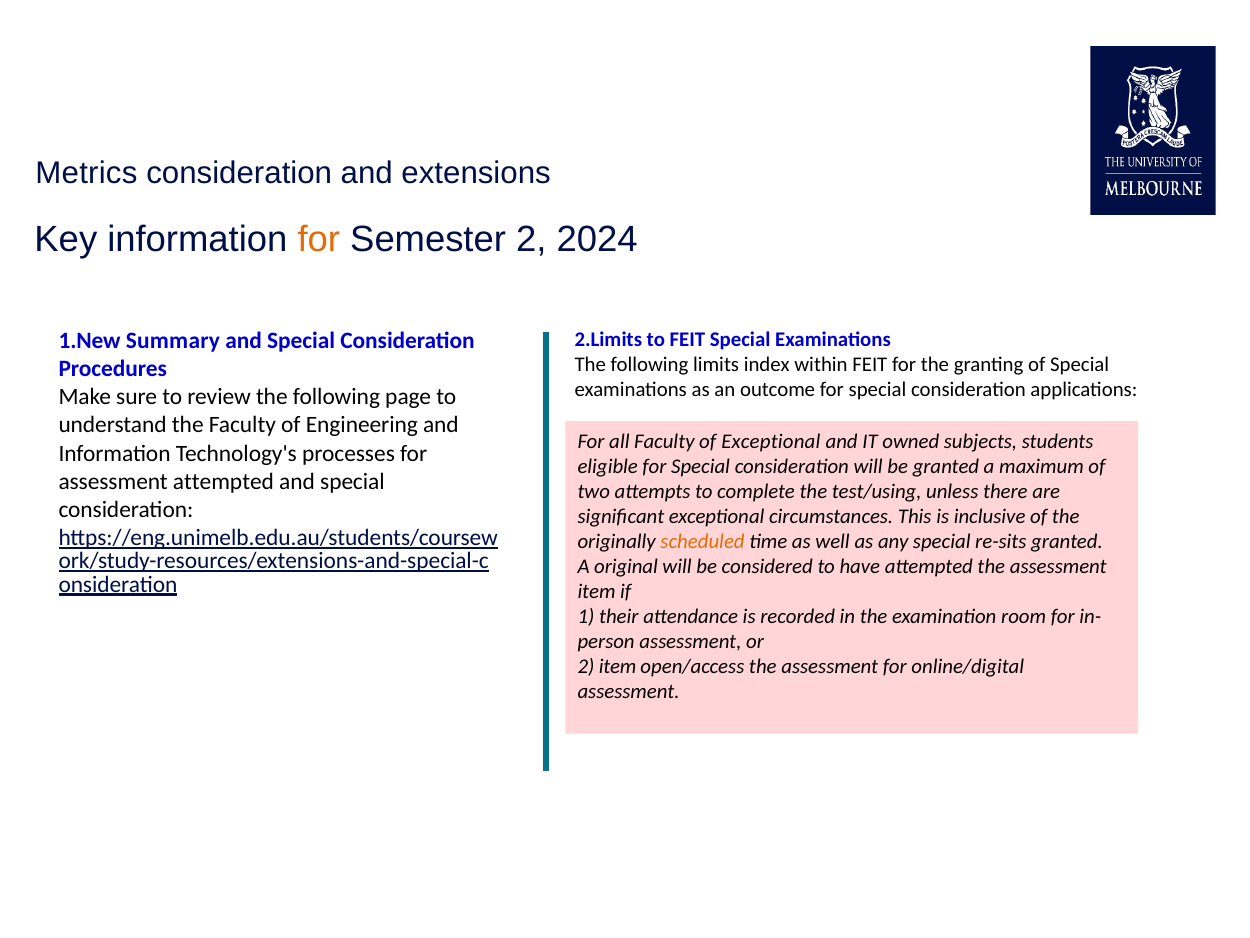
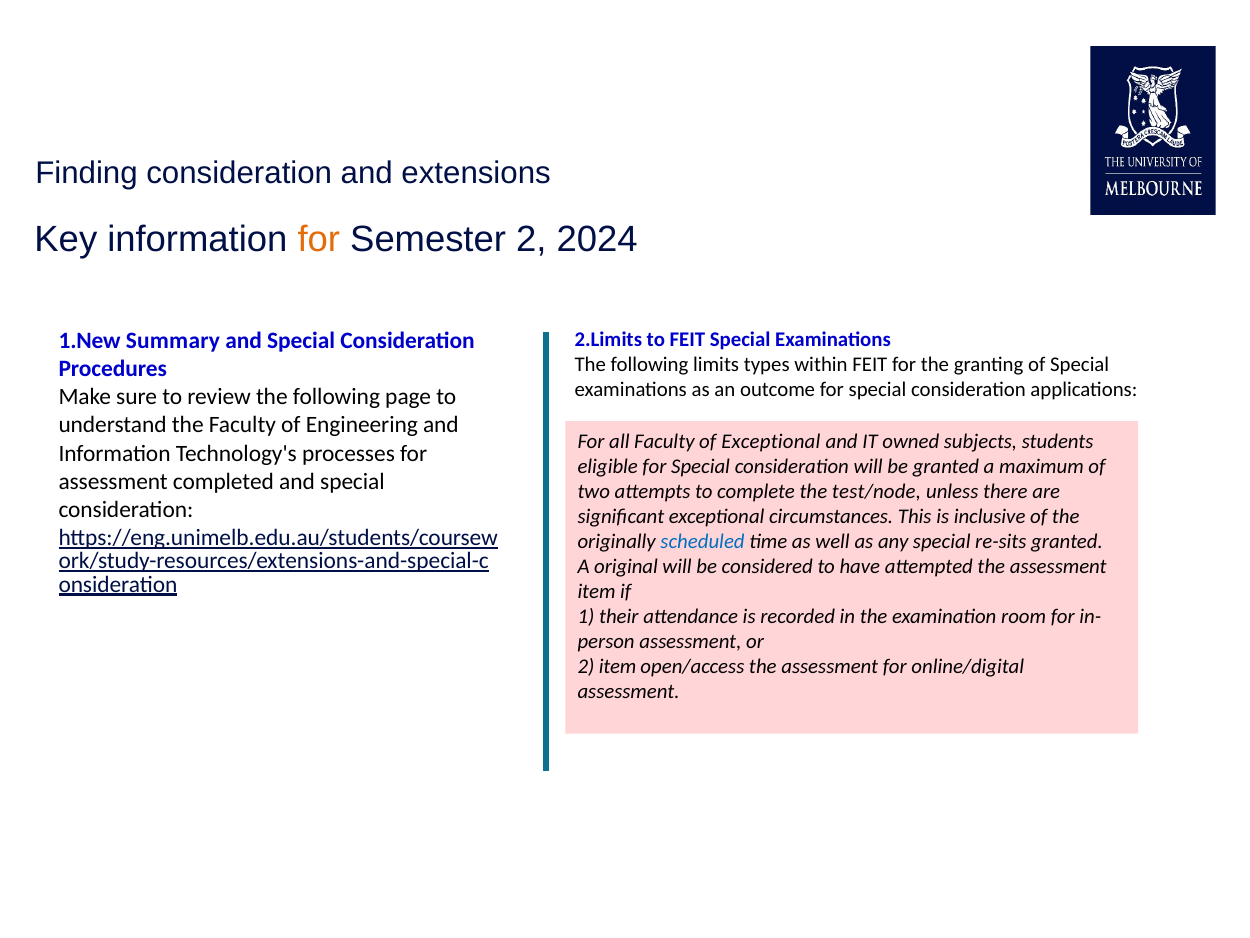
Metrics: Metrics -> Finding
index: index -> types
assessment attempted: attempted -> completed
test/using: test/using -> test/node
scheduled colour: orange -> blue
